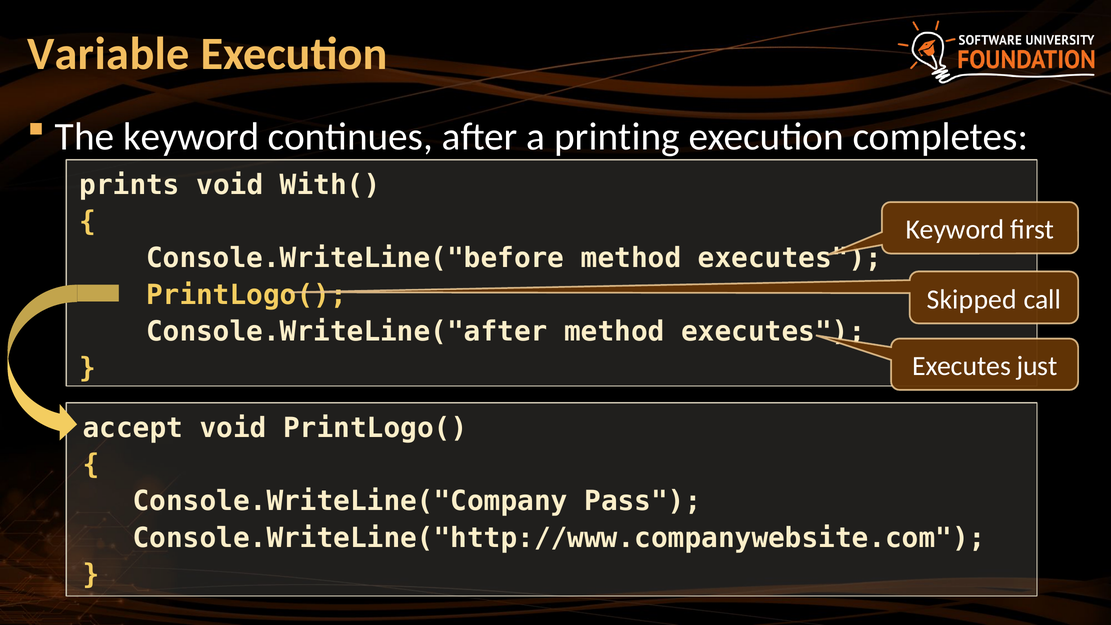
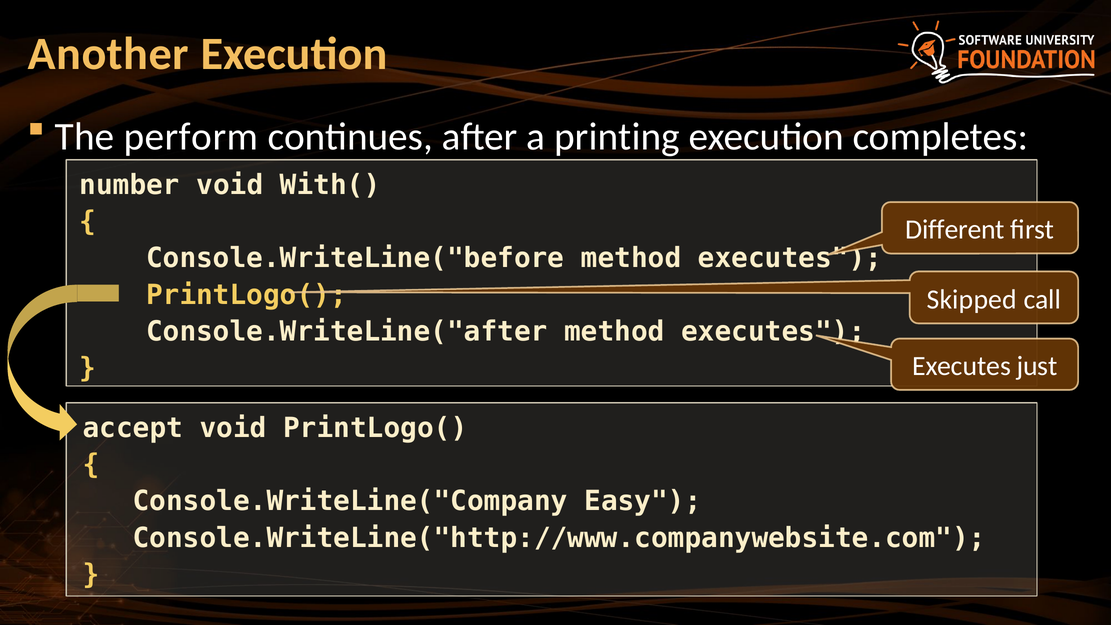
Variable: Variable -> Another
The keyword: keyword -> perform
prints: prints -> number
Keyword at (955, 230): Keyword -> Different
Pass: Pass -> Easy
